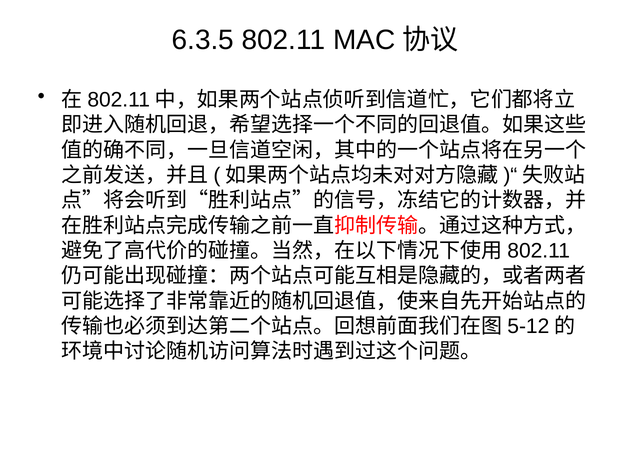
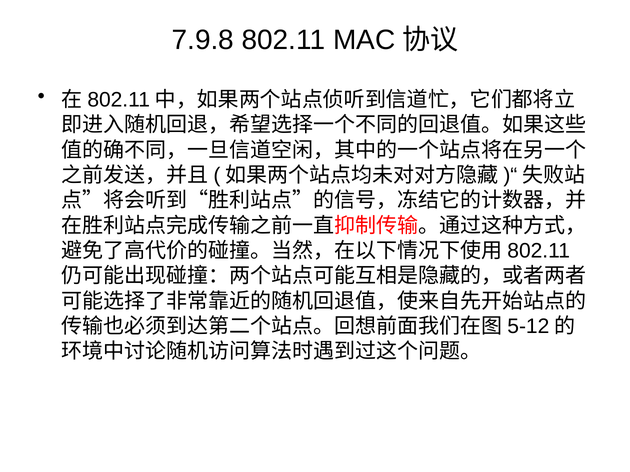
6.3.5: 6.3.5 -> 7.9.8
